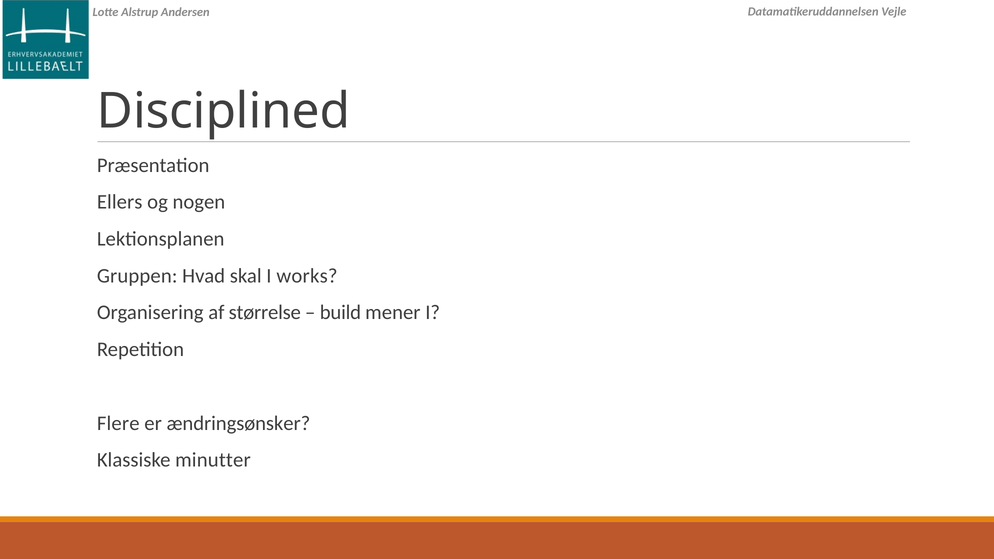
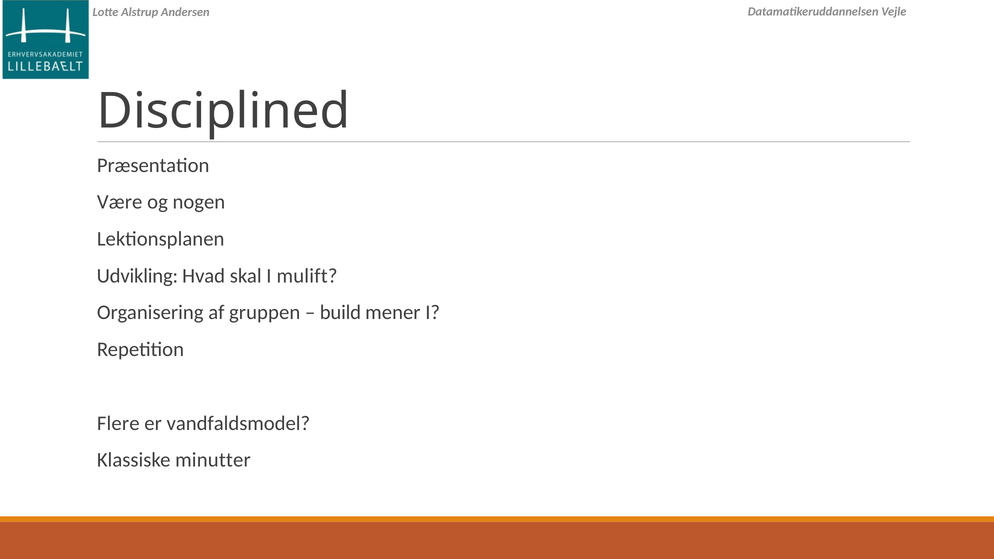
Ellers: Ellers -> Være
Gruppen: Gruppen -> Udvikling
works: works -> mulift
størrelse: størrelse -> gruppen
ændringsønsker: ændringsønsker -> vandfaldsmodel
